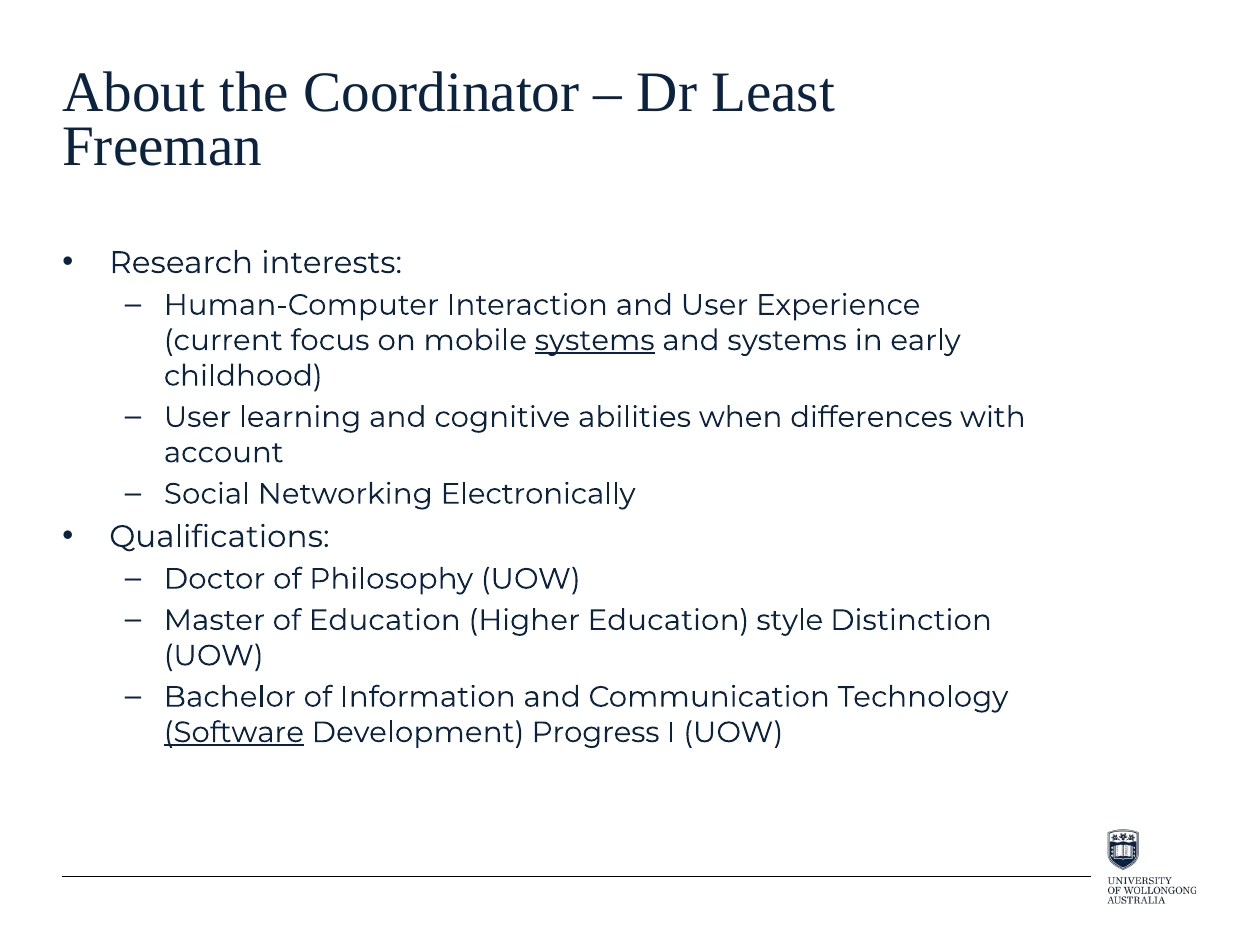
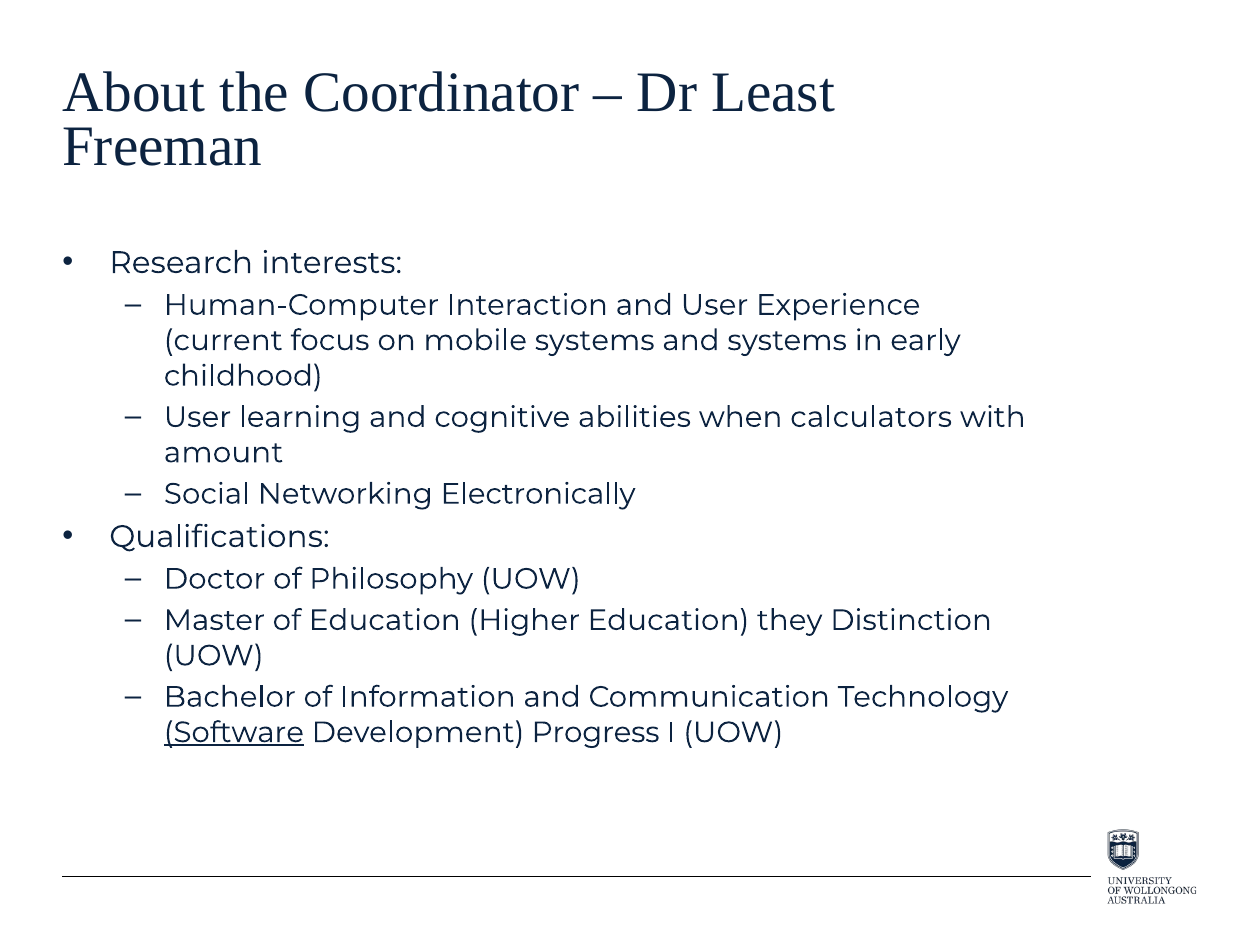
systems at (595, 340) underline: present -> none
differences: differences -> calculators
account: account -> amount
style: style -> they
